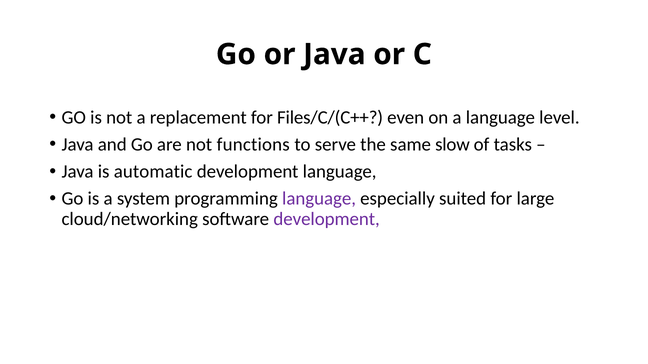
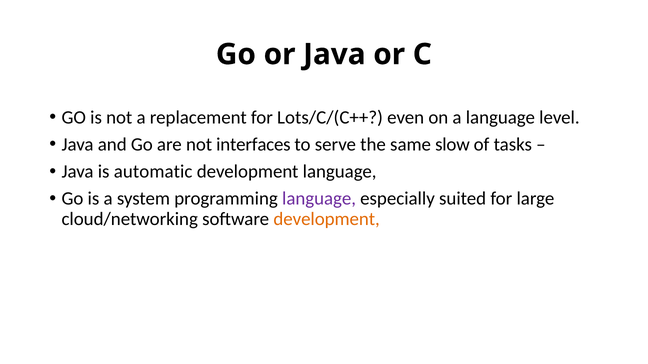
Files/C/(C++: Files/C/(C++ -> Lots/C/(C++
functions: functions -> interfaces
development at (327, 219) colour: purple -> orange
